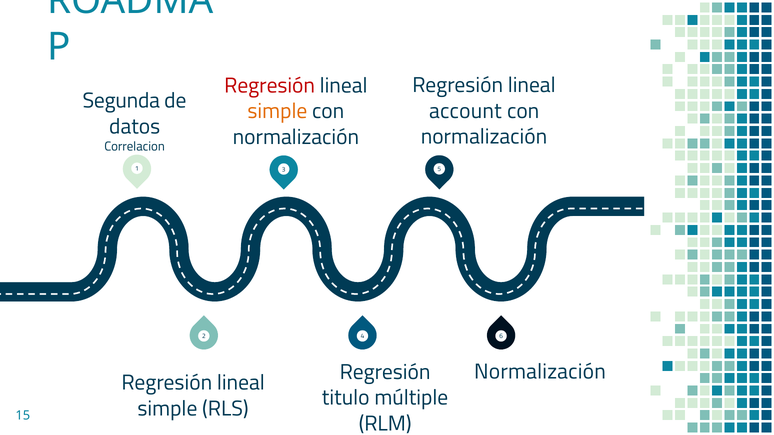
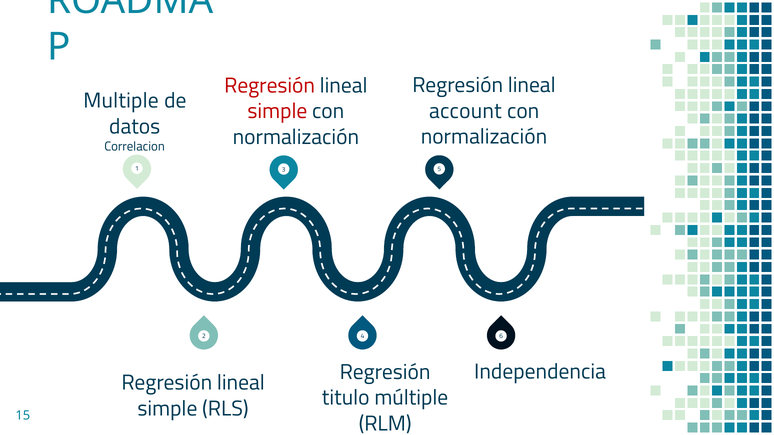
Segunda: Segunda -> Multiple
simple at (277, 111) colour: orange -> red
Normalización at (540, 372): Normalización -> Independencia
